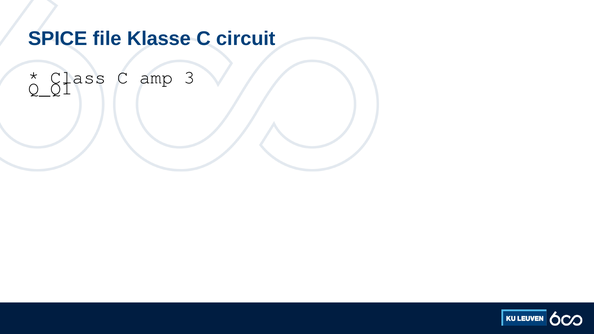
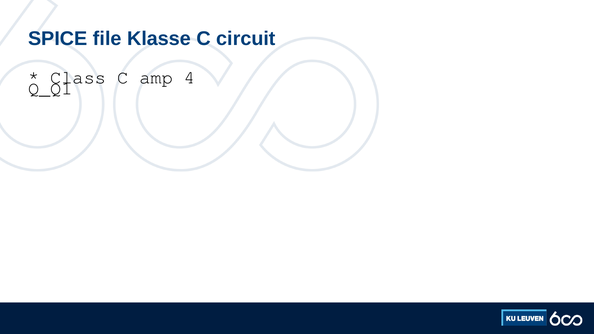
3: 3 -> 4
